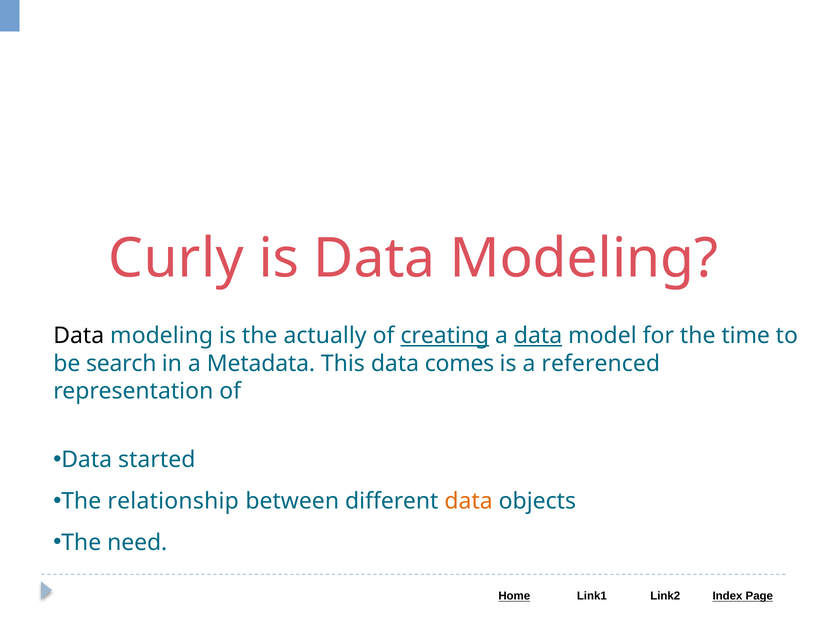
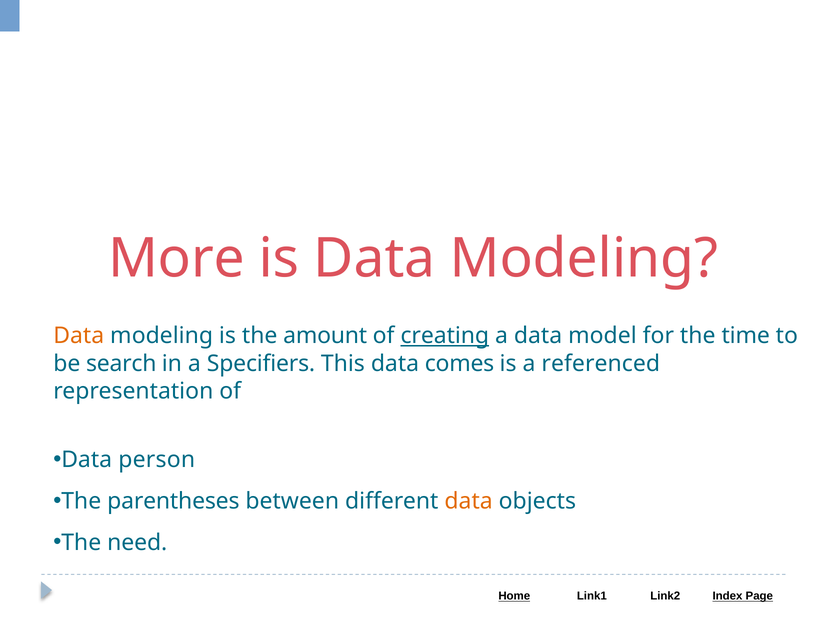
Curly: Curly -> More
Data at (79, 336) colour: black -> orange
actually: actually -> amount
data at (538, 336) underline: present -> none
Metadata: Metadata -> Specifiers
started: started -> person
relationship: relationship -> parentheses
